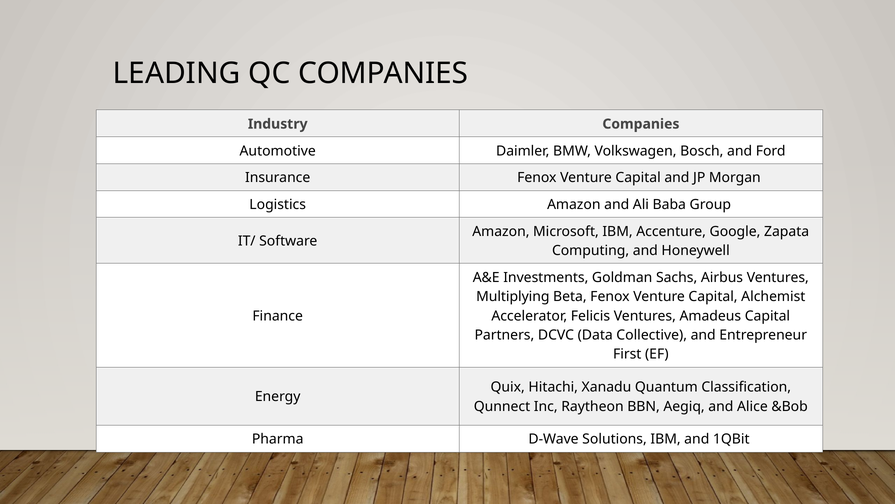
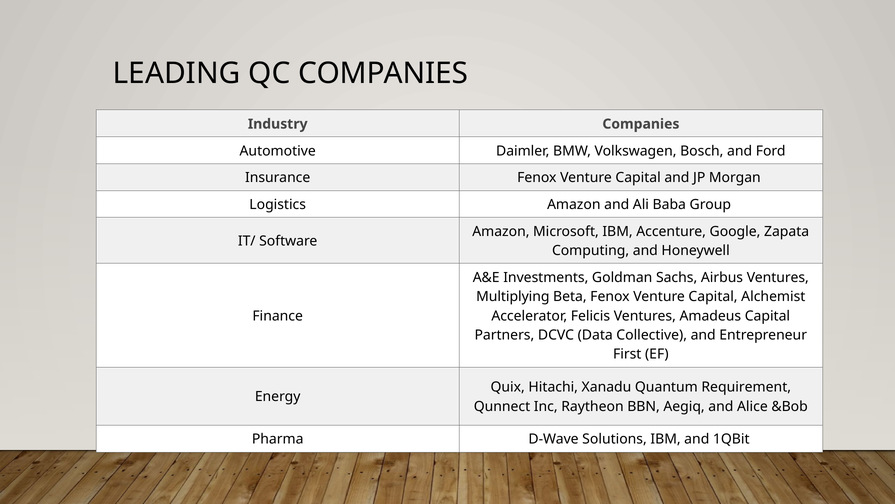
Classification: Classification -> Requirement
